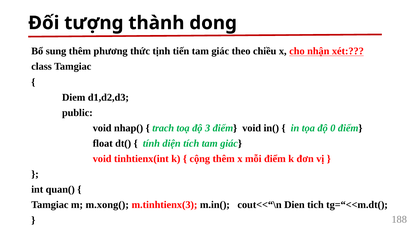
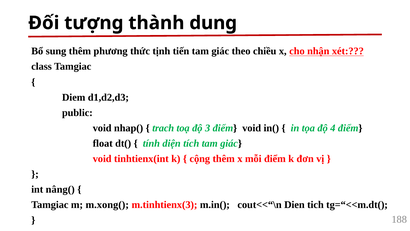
dong: dong -> dung
0: 0 -> 4
quan(: quan( -> nâng(
